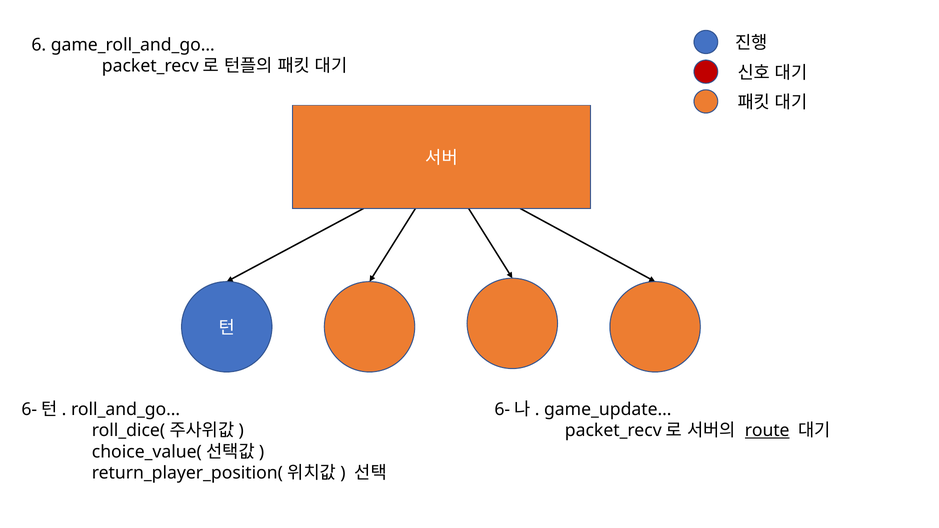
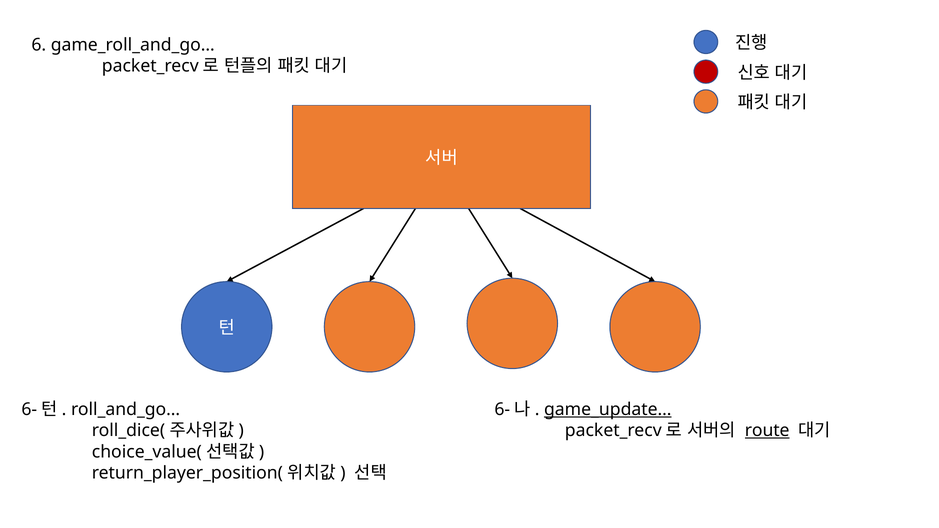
game_update… underline: none -> present
